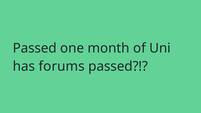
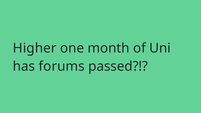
Passed at (35, 48): Passed -> Higher
